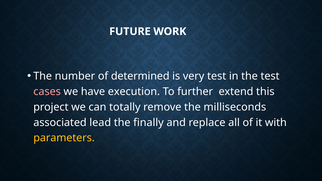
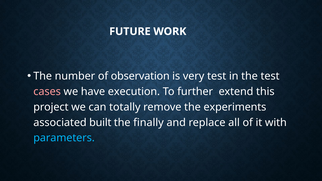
determined: determined -> observation
milliseconds: milliseconds -> experiments
lead: lead -> built
parameters colour: yellow -> light blue
